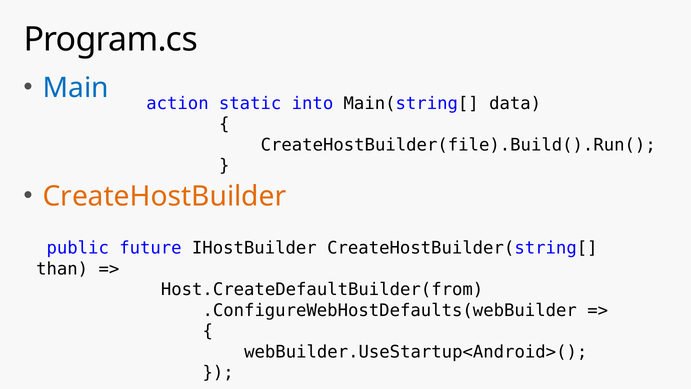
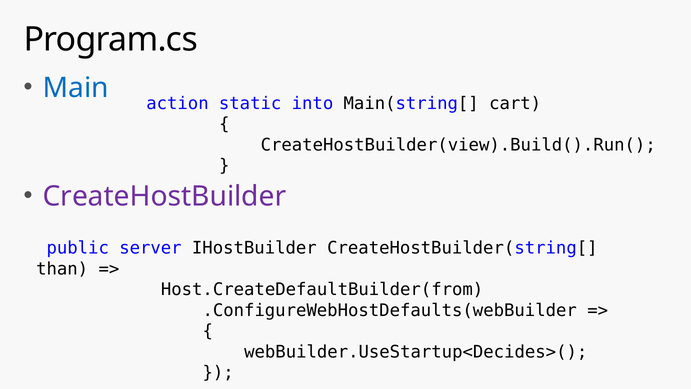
data: data -> cart
CreateHostBuilder(file).Build().Run(: CreateHostBuilder(file).Build().Run( -> CreateHostBuilder(view).Build().Run(
CreateHostBuilder colour: orange -> purple
future: future -> server
webBuilder.UseStartup<Android>(: webBuilder.UseStartup<Android>( -> webBuilder.UseStartup<Decides>(
